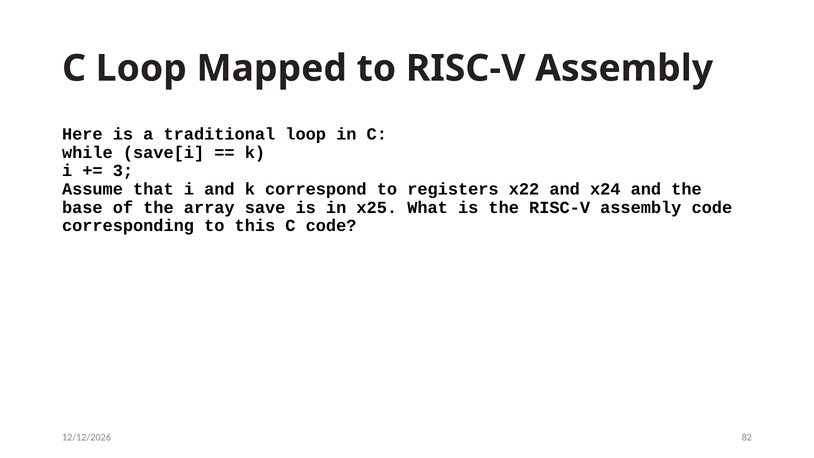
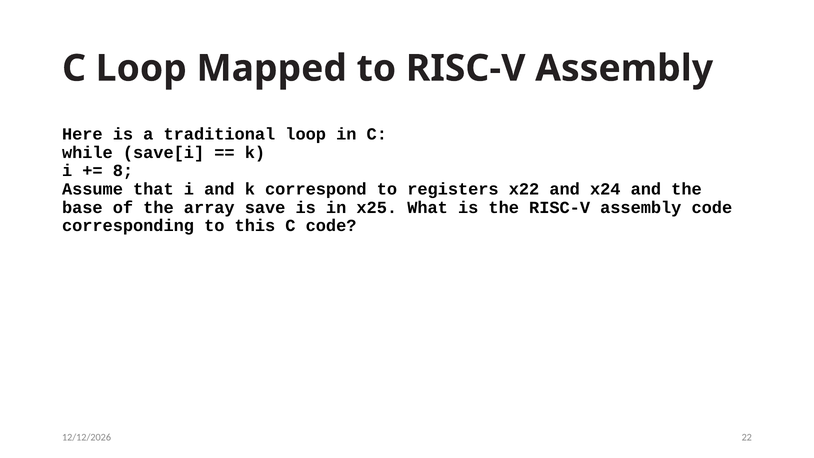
3: 3 -> 8
82: 82 -> 22
